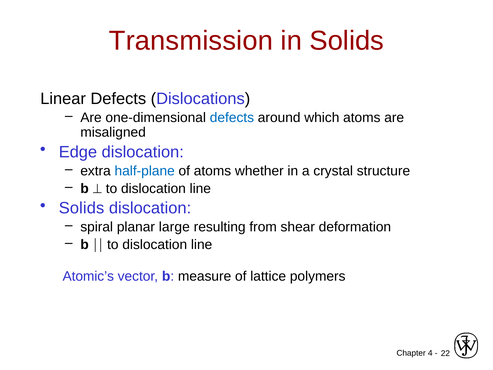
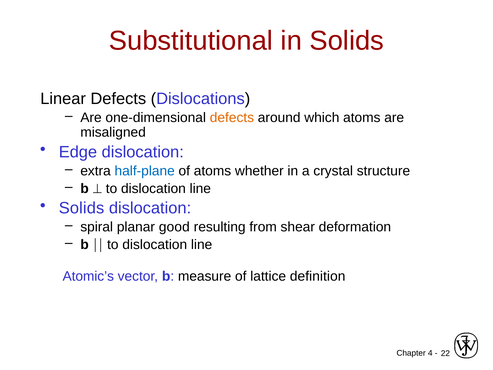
Transmission: Transmission -> Substitutional
defects at (232, 118) colour: blue -> orange
large: large -> good
polymers: polymers -> definition
